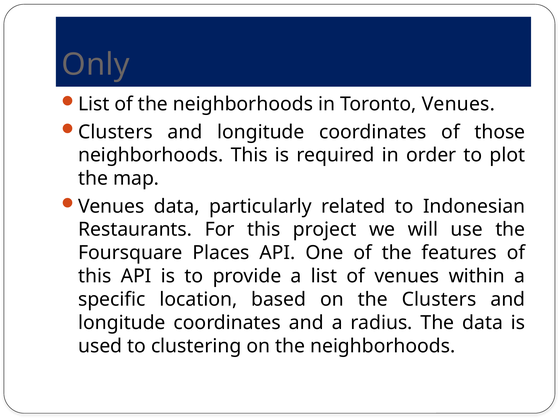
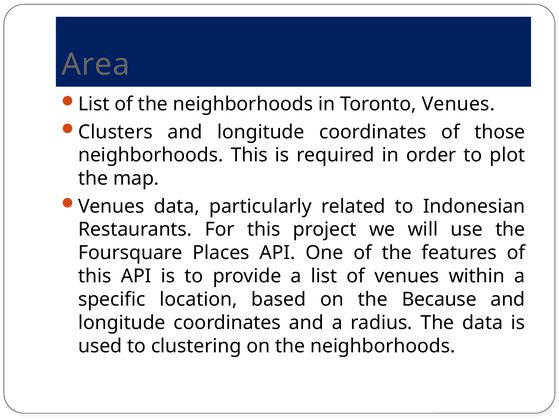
Only: Only -> Area
the Clusters: Clusters -> Because
